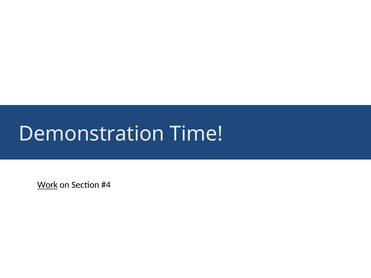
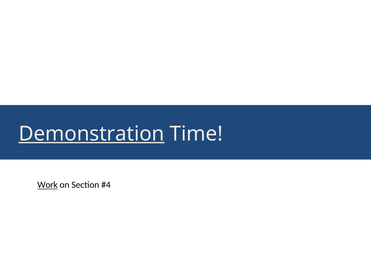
Demonstration underline: none -> present
